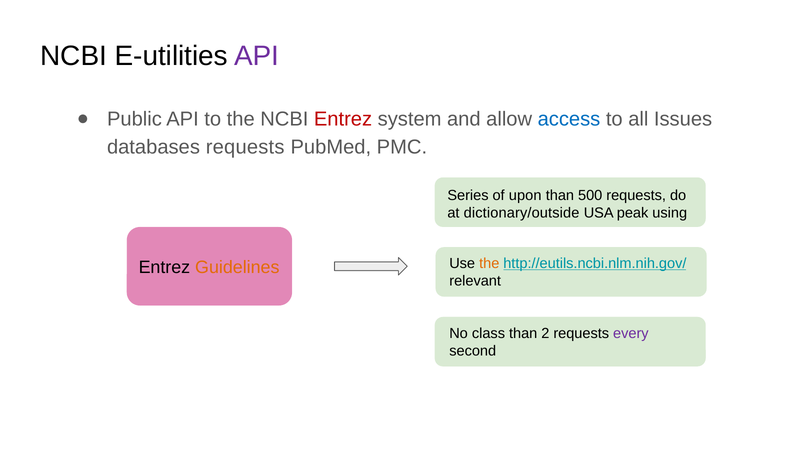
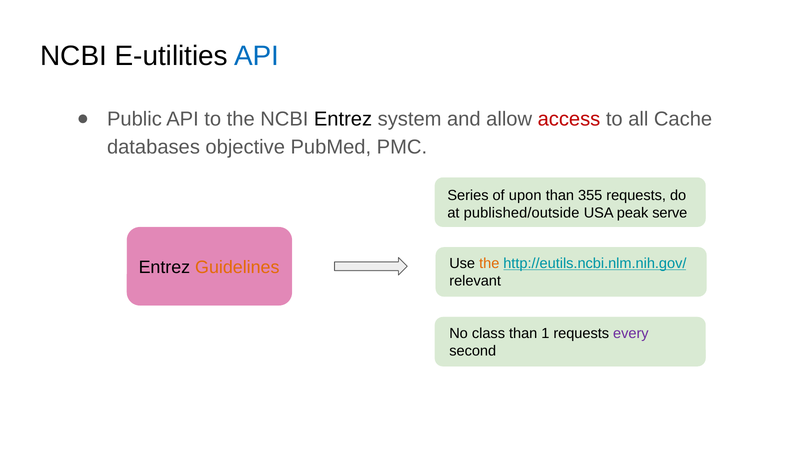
API at (257, 56) colour: purple -> blue
Entrez at (343, 119) colour: red -> black
access colour: blue -> red
Issues: Issues -> Cache
databases requests: requests -> objective
500: 500 -> 355
dictionary/outside: dictionary/outside -> published/outside
using: using -> serve
2: 2 -> 1
